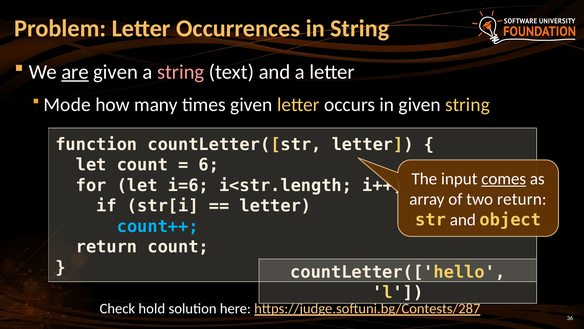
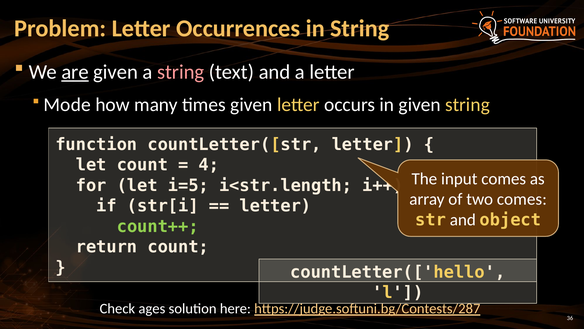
6: 6 -> 4
comes at (504, 179) underline: present -> none
i=6: i=6 -> i=5
two return: return -> comes
count++ colour: light blue -> light green
hold: hold -> ages
